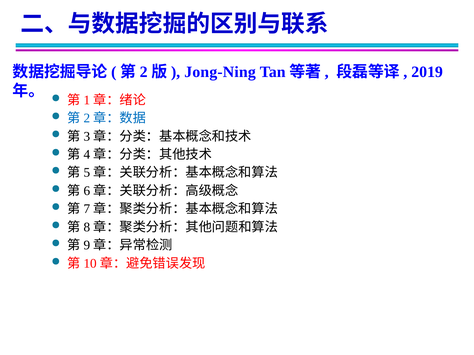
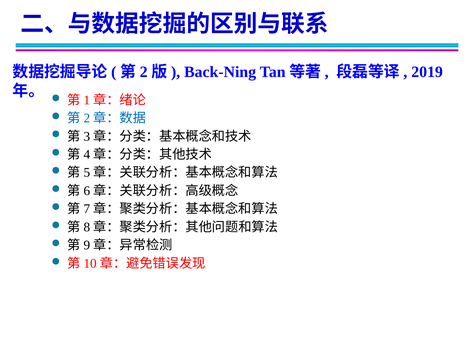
Jong-Ning: Jong-Ning -> Back-Ning
